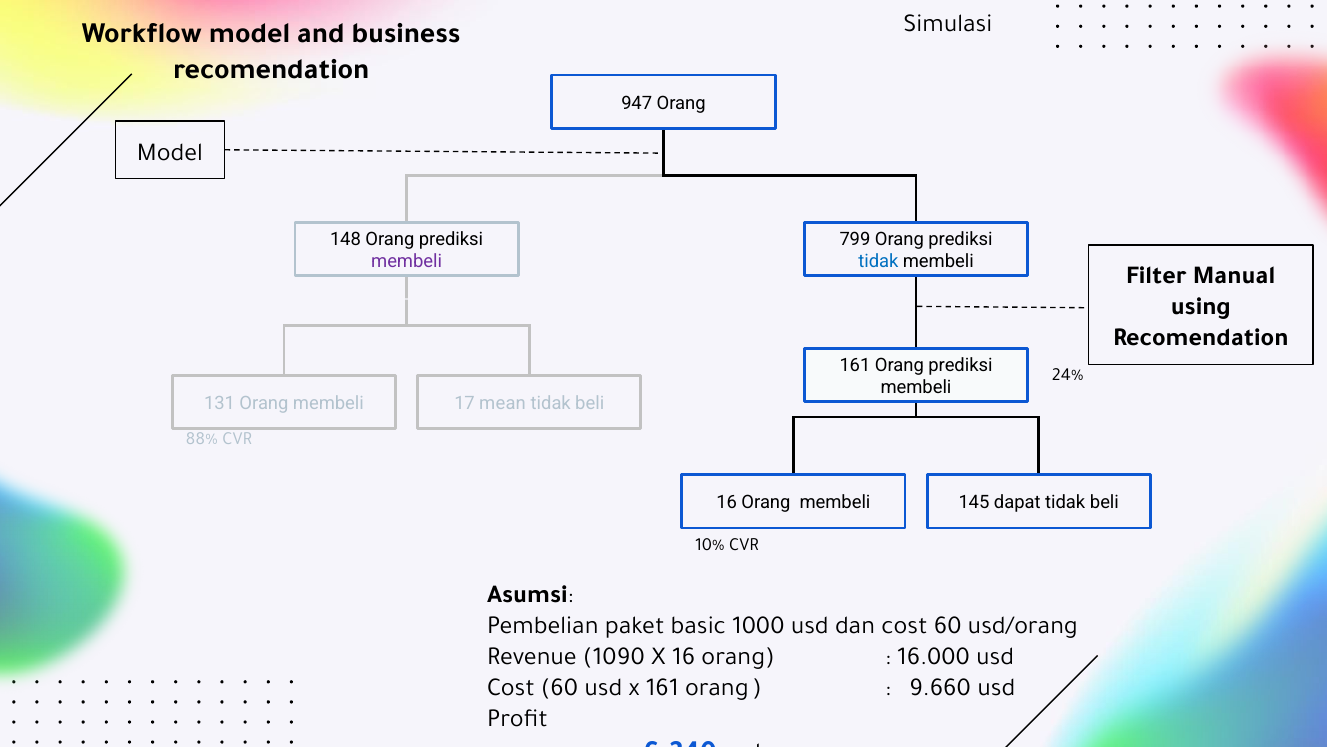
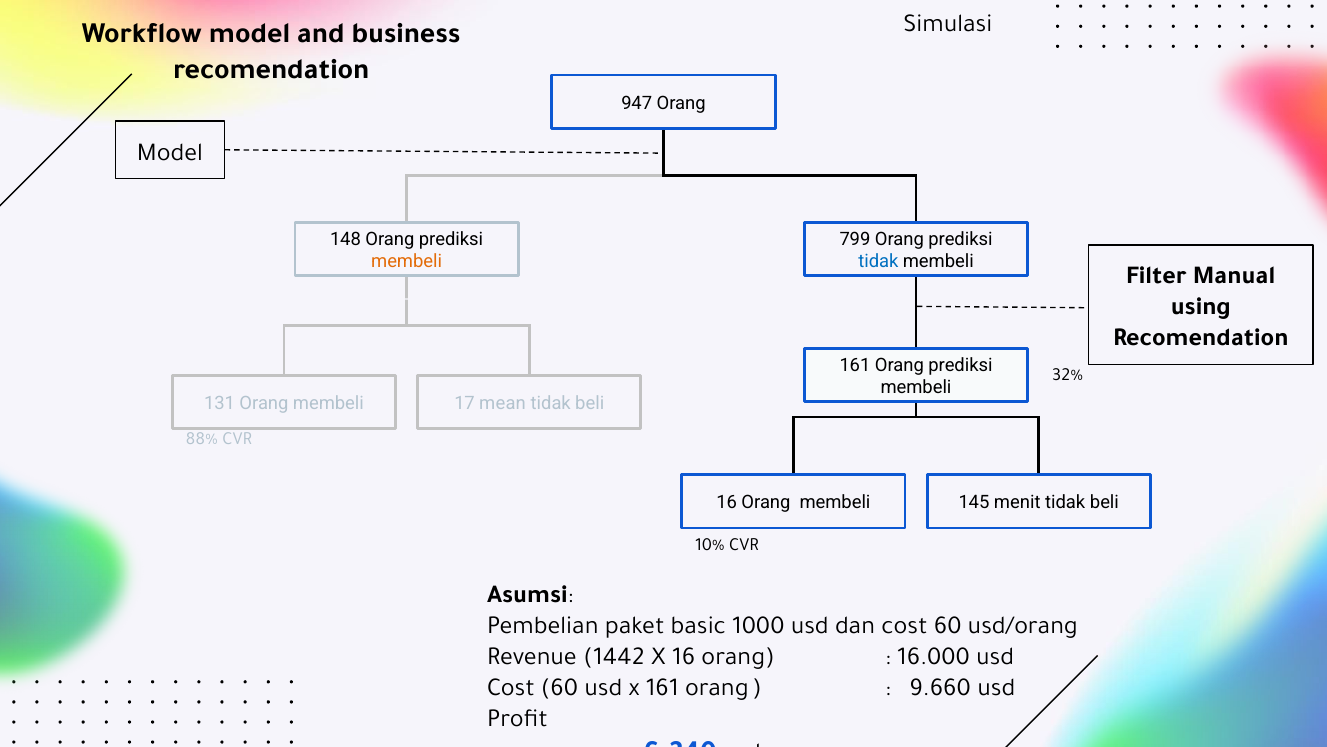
membeli at (407, 261) colour: purple -> orange
24%: 24% -> 32%
dapat: dapat -> menit
1090: 1090 -> 1442
